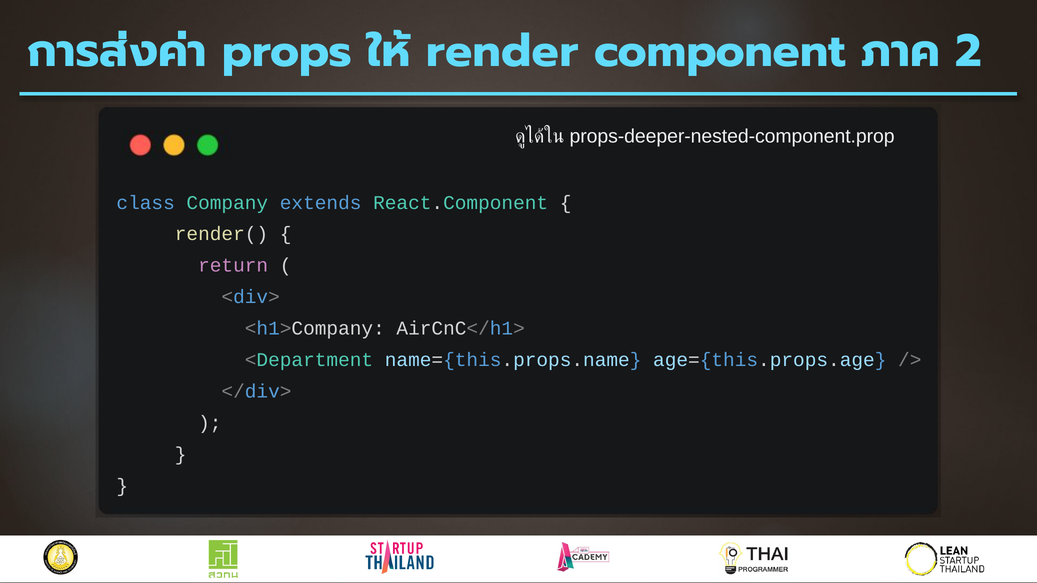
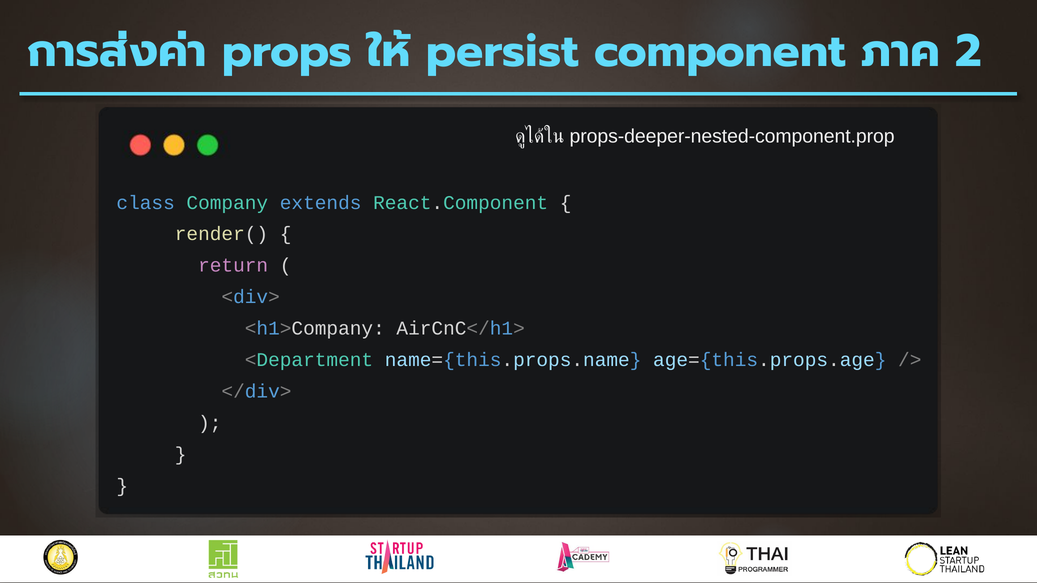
render: render -> persist
